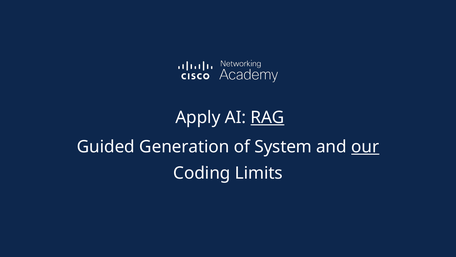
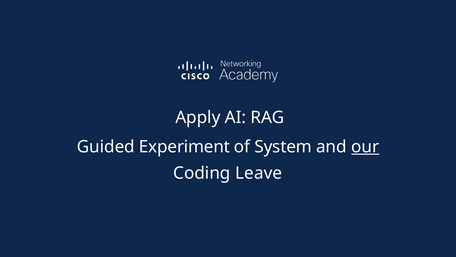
RAG underline: present -> none
Generation: Generation -> Experiment
Limits: Limits -> Leave
